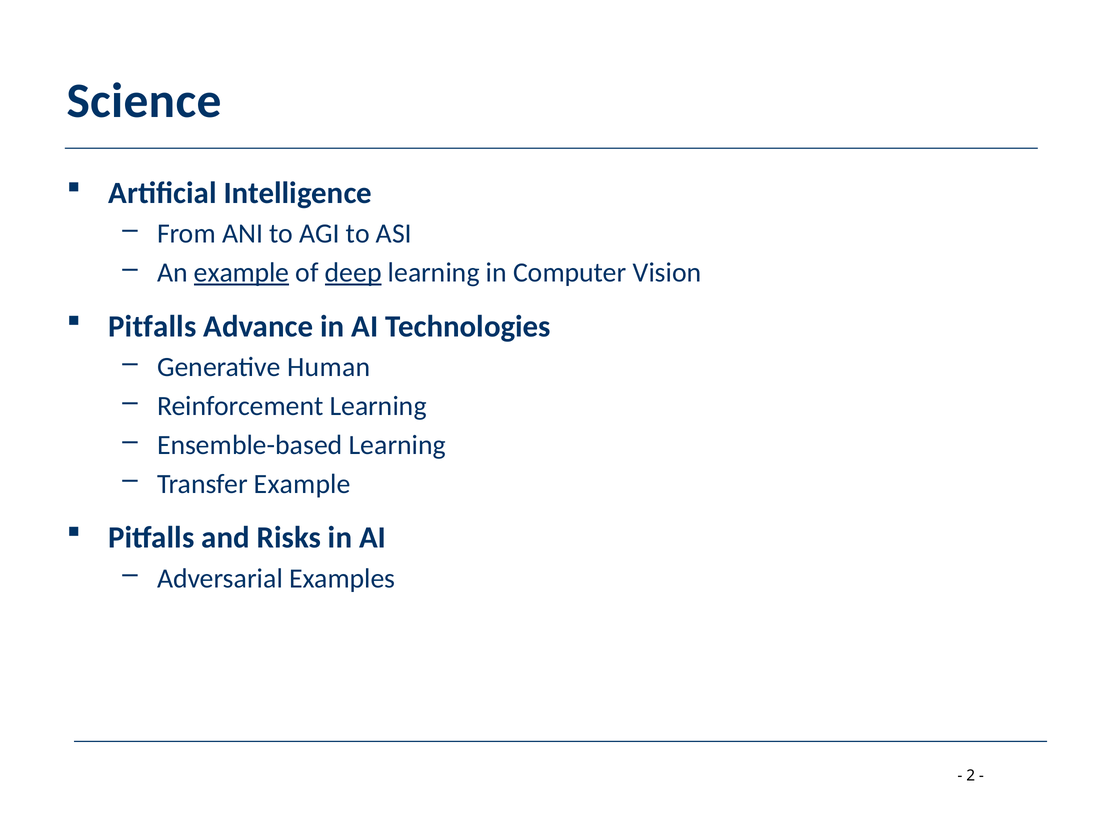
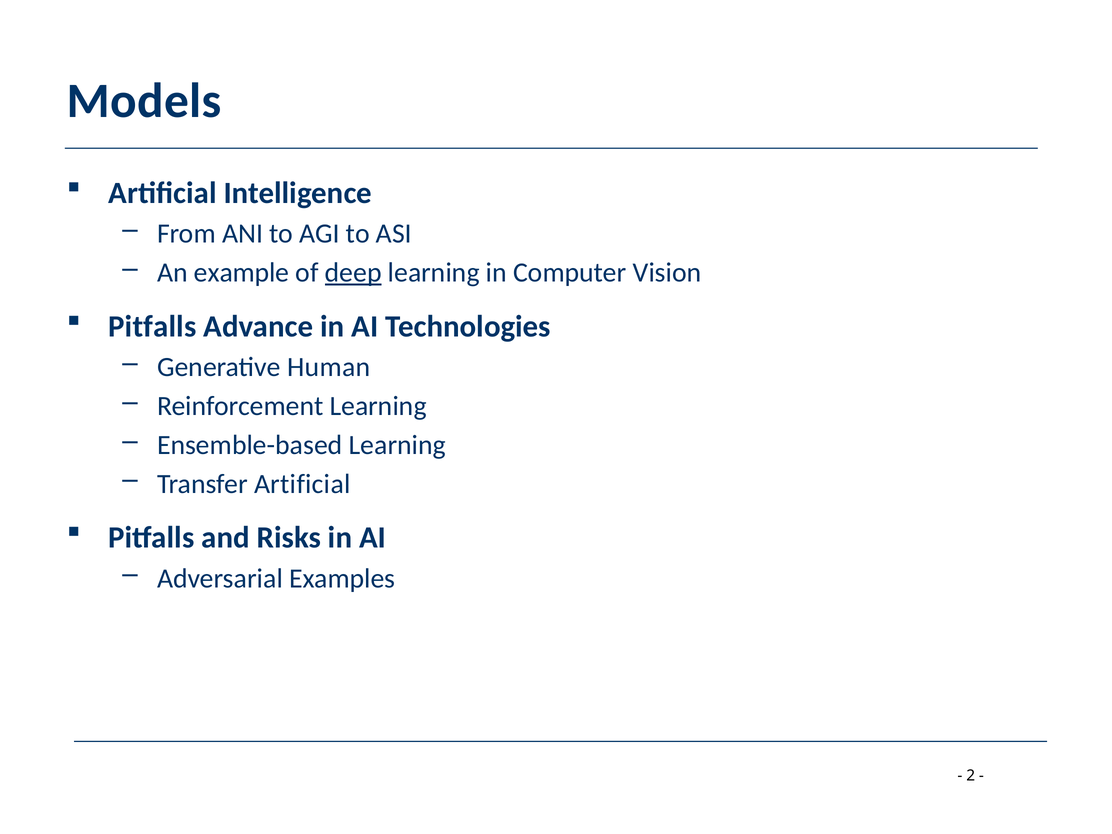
Science: Science -> Models
example at (242, 273) underline: present -> none
Transfer Example: Example -> Artificial
